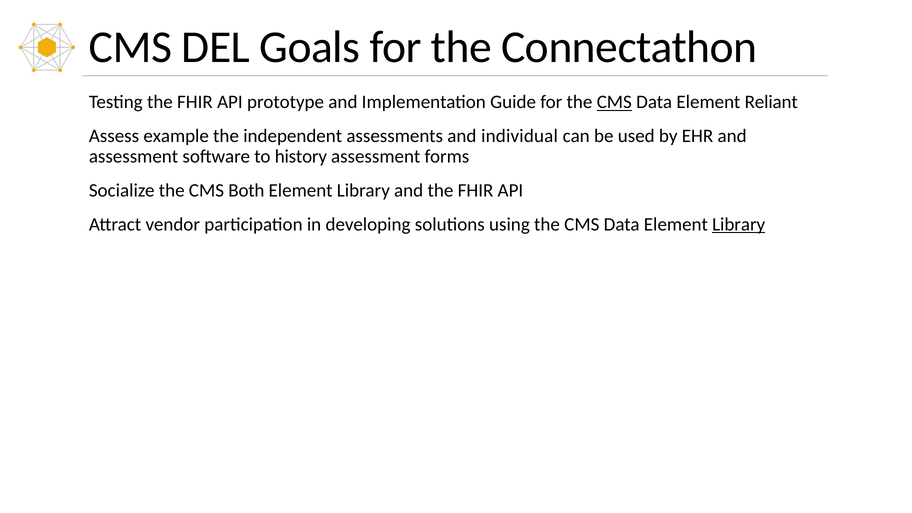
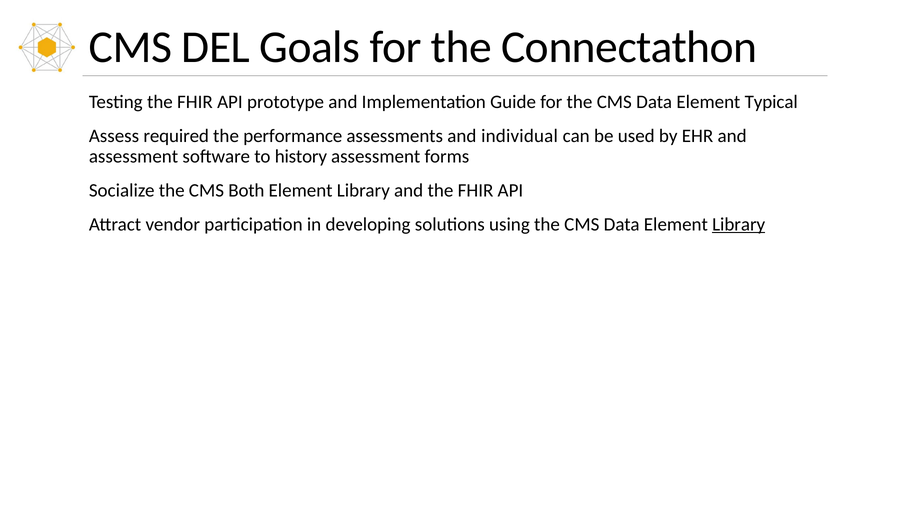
CMS at (614, 102) underline: present -> none
Reliant: Reliant -> Typical
example: example -> required
independent: independent -> performance
